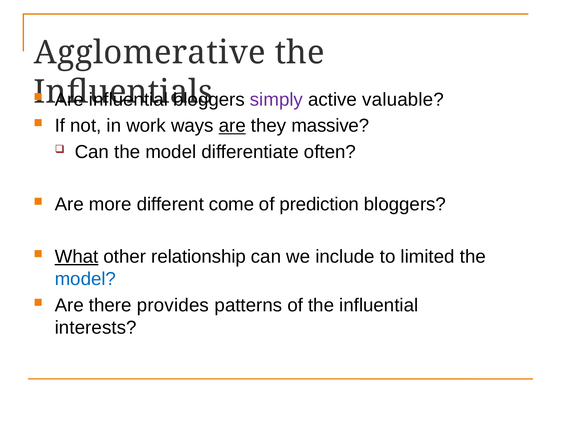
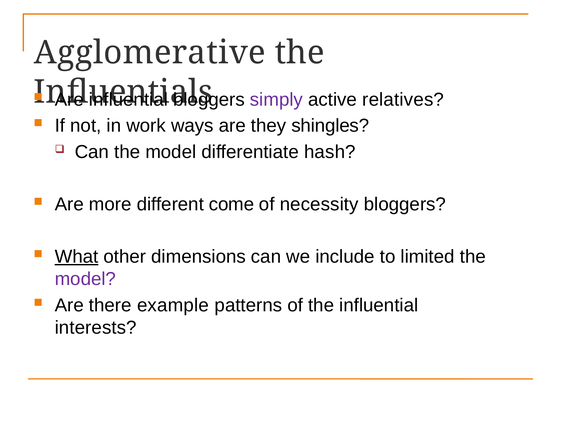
valuable: valuable -> relatives
are at (232, 126) underline: present -> none
massive: massive -> shingles
often: often -> hash
prediction: prediction -> necessity
relationship: relationship -> dimensions
model at (85, 279) colour: blue -> purple
provides: provides -> example
